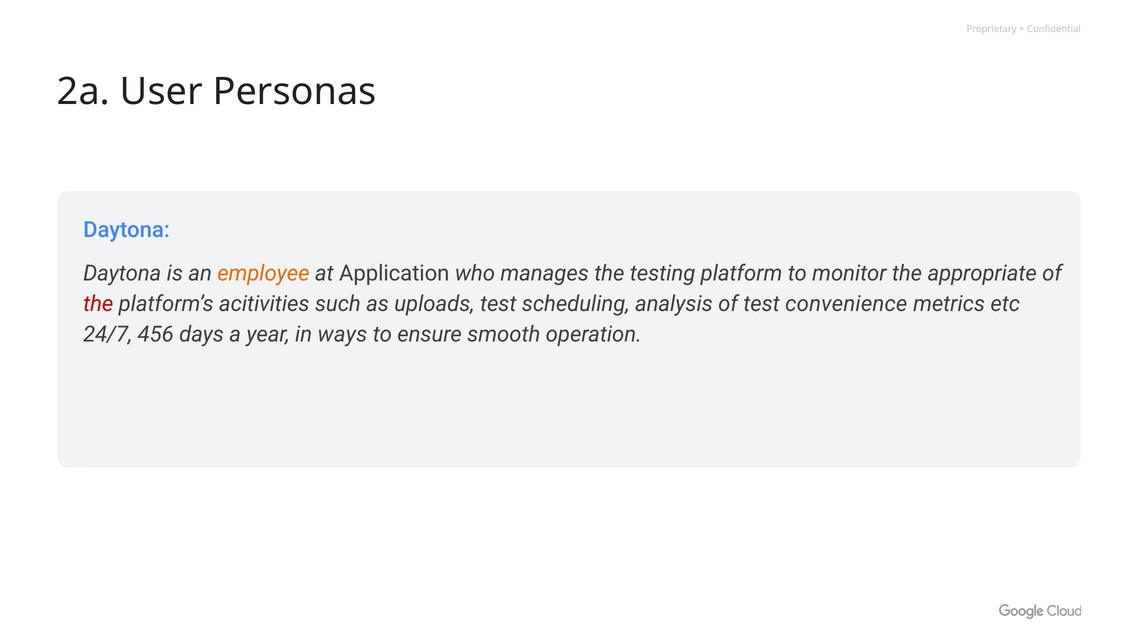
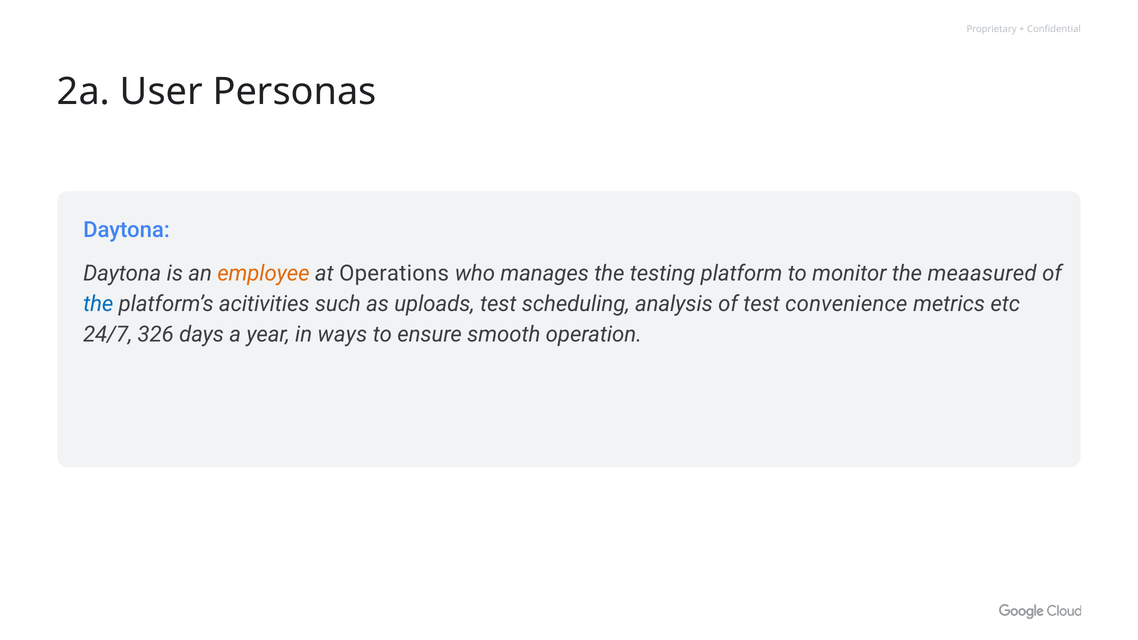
Application: Application -> Operations
appropriate: appropriate -> meaasured
the at (98, 304) colour: red -> blue
456: 456 -> 326
